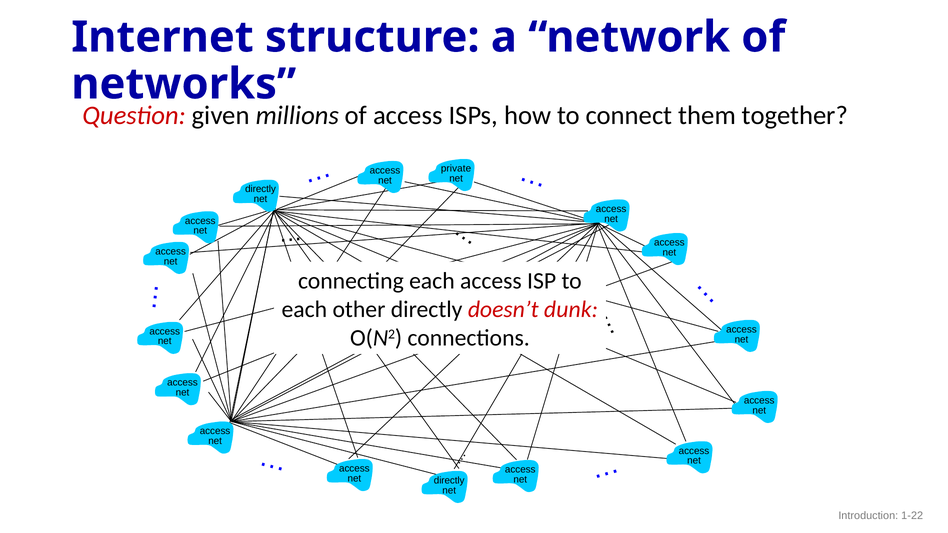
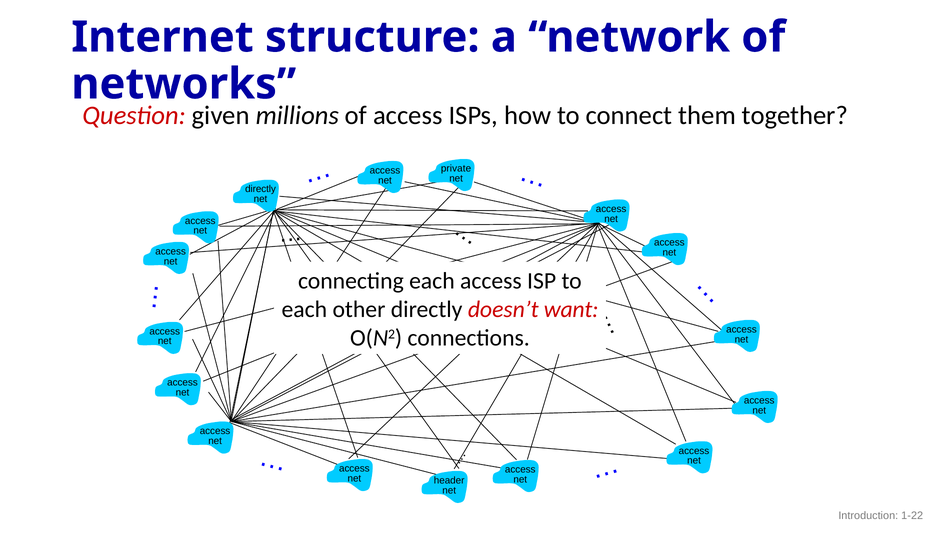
dunk: dunk -> want
directly at (449, 481): directly -> header
